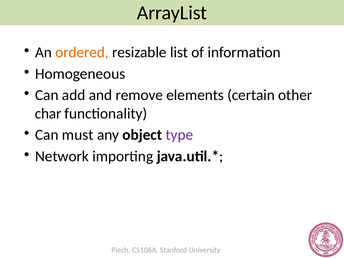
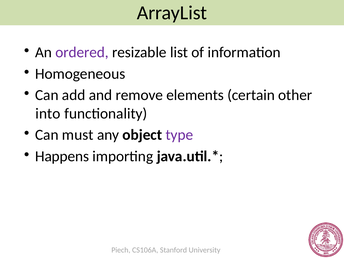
ordered colour: orange -> purple
char: char -> into
Network: Network -> Happens
